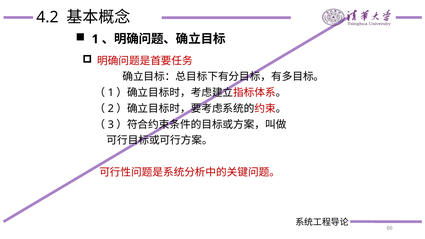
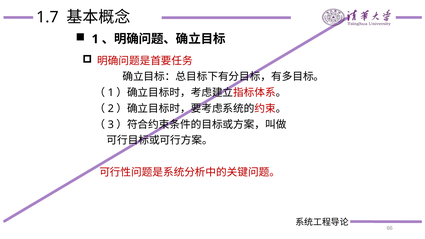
4.2: 4.2 -> 1.7
